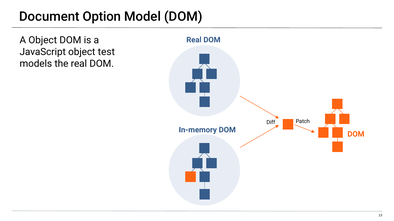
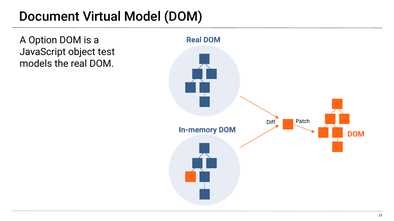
Option: Option -> Virtual
A Object: Object -> Option
